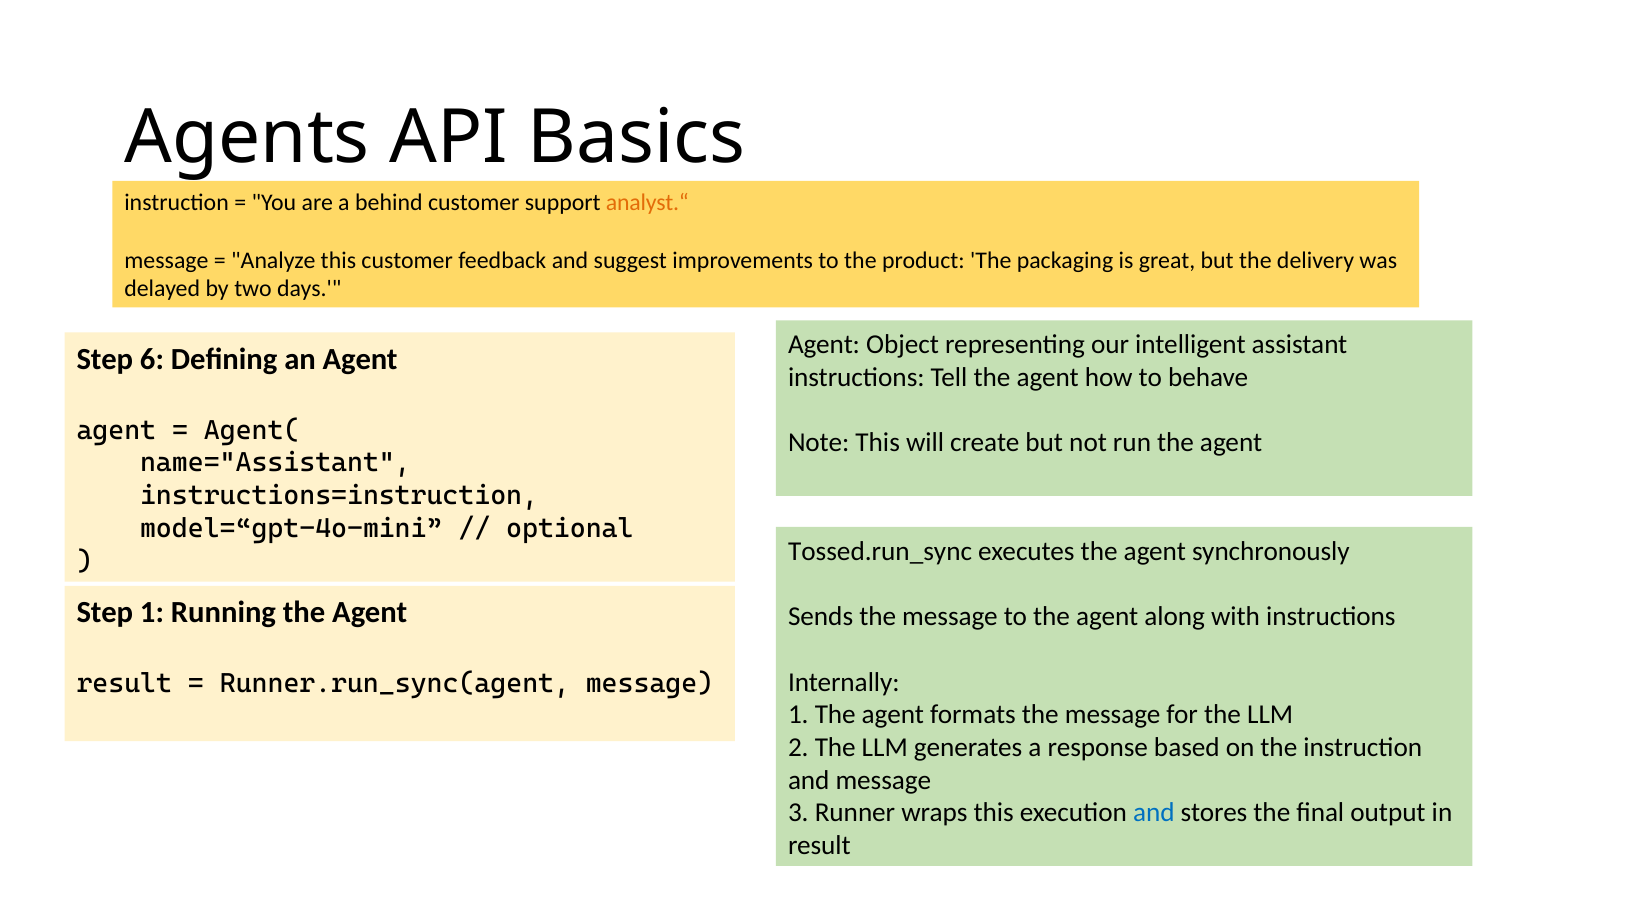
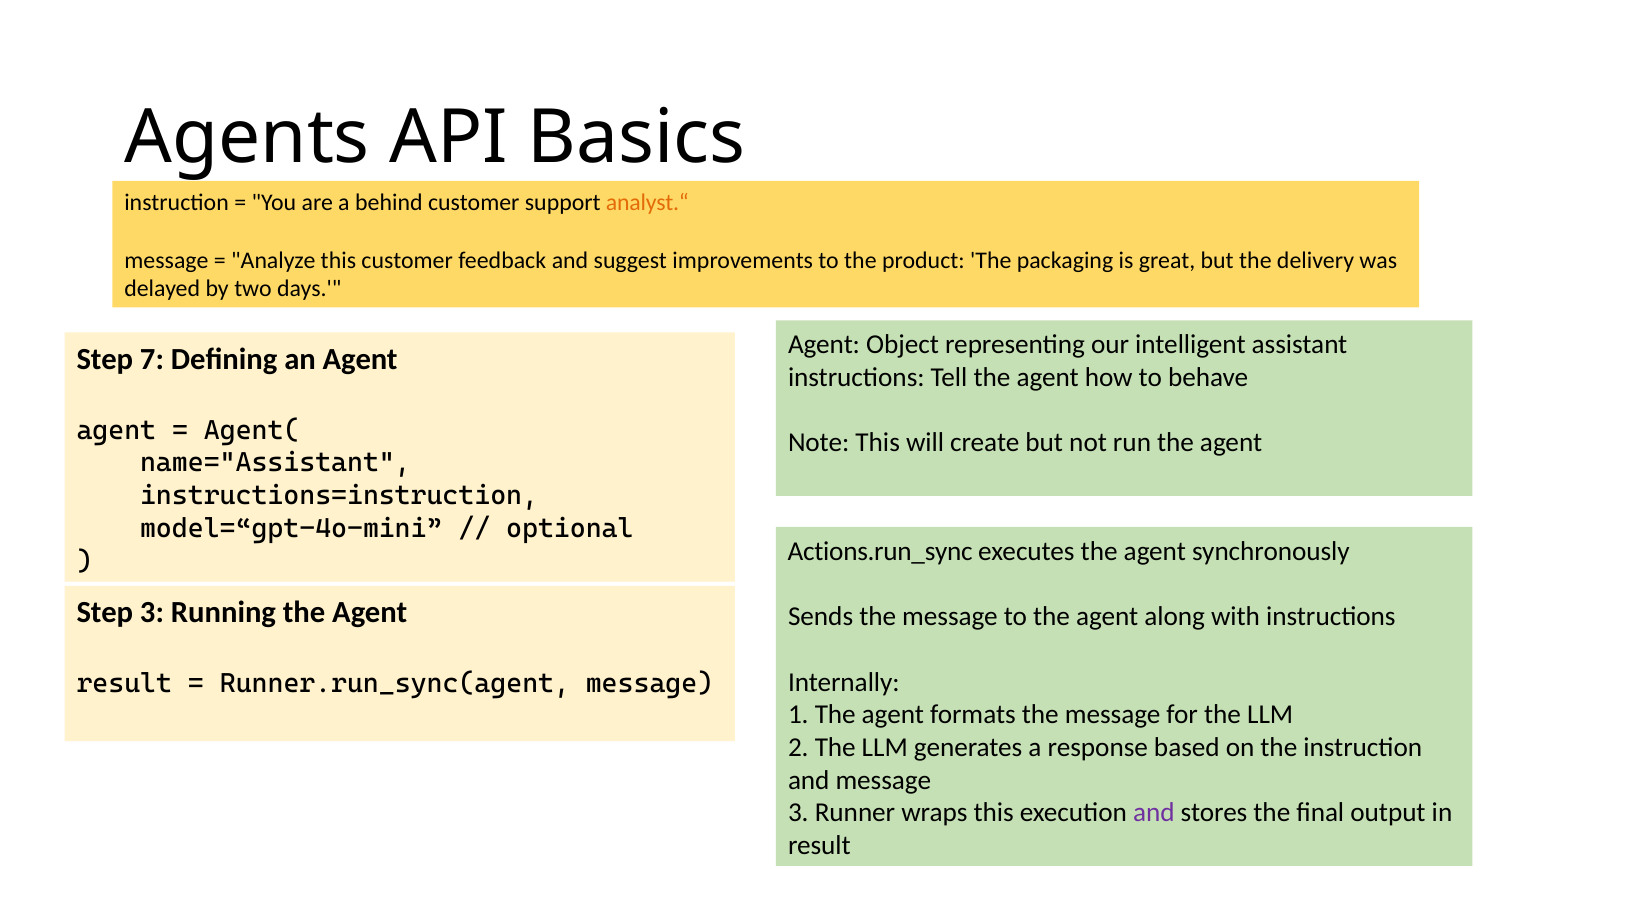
6: 6 -> 7
Tossed.run_sync: Tossed.run_sync -> Actions.run_sync
Step 1: 1 -> 3
and at (1154, 813) colour: blue -> purple
